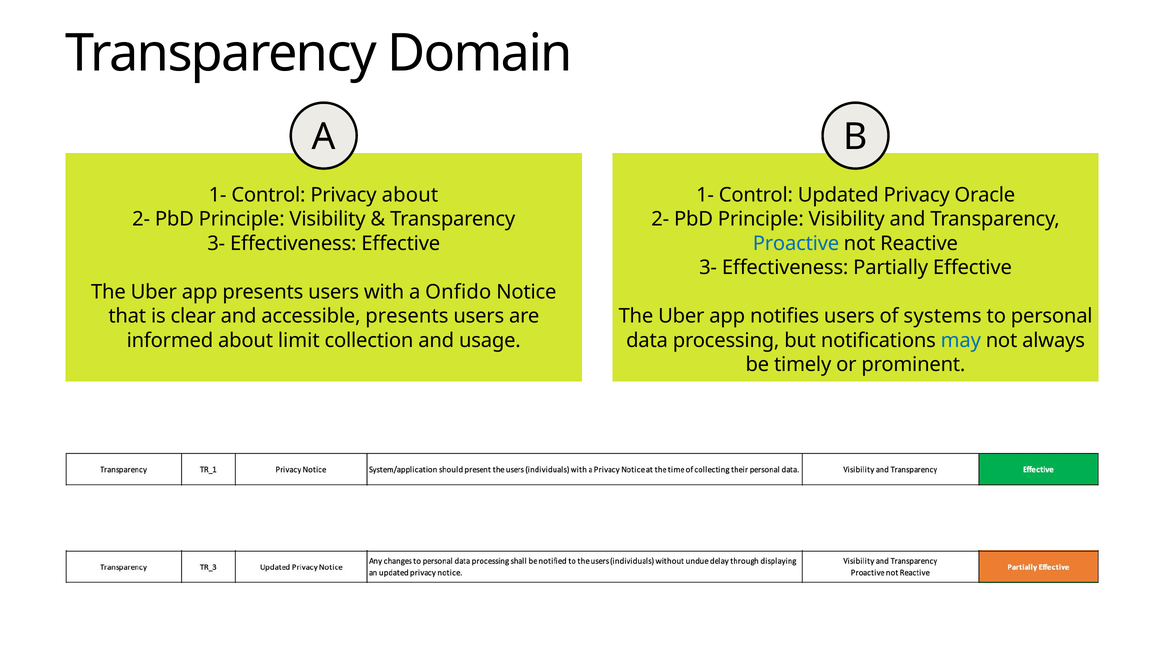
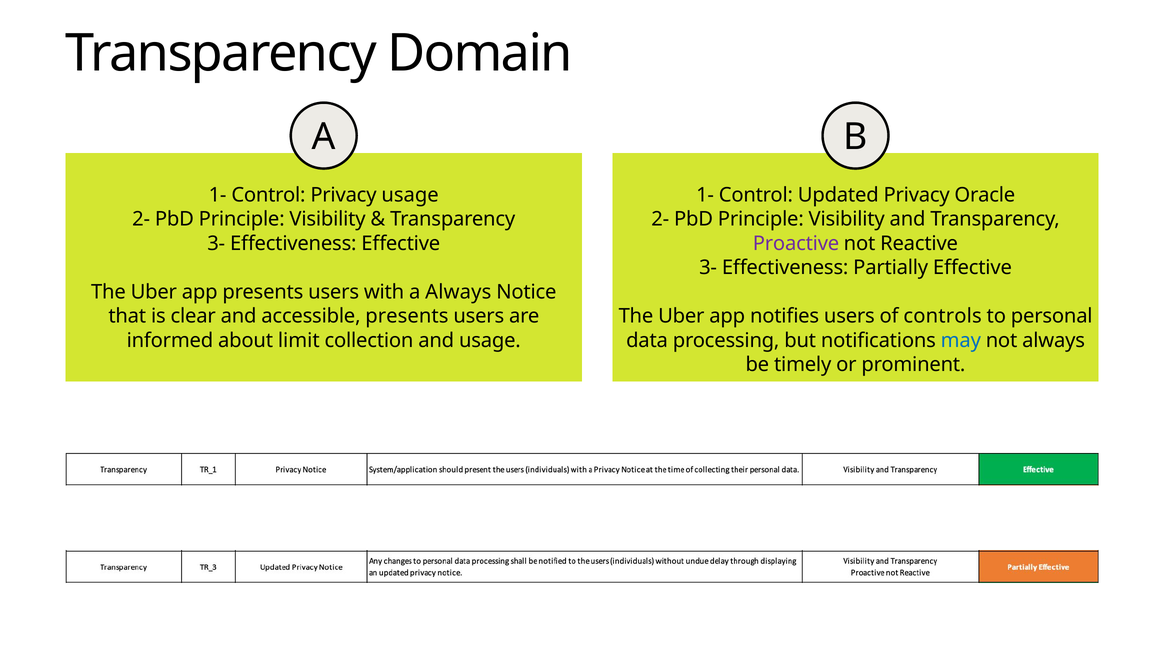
Privacy about: about -> usage
Proactive colour: blue -> purple
a Onfido: Onfido -> Always
systems: systems -> controls
